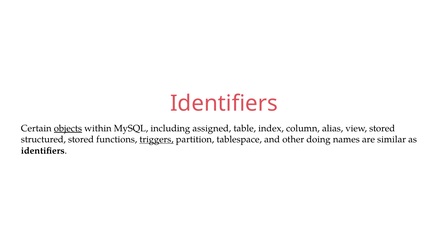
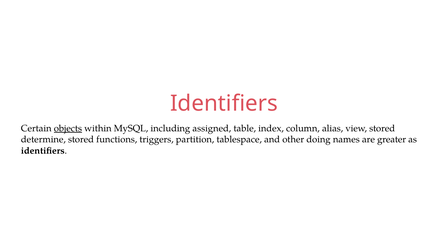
structured: structured -> determine
triggers underline: present -> none
similar: similar -> greater
